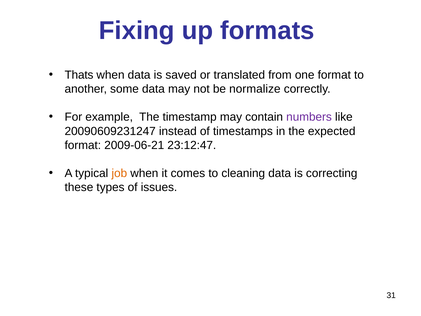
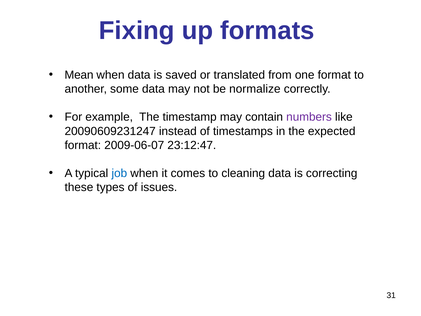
Thats: Thats -> Mean
2009-06-21: 2009-06-21 -> 2009-06-07
job colour: orange -> blue
